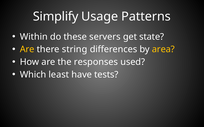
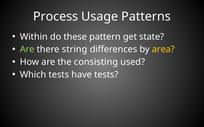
Simplify: Simplify -> Process
servers: servers -> pattern
Are at (27, 50) colour: yellow -> light green
responses: responses -> consisting
Which least: least -> tests
